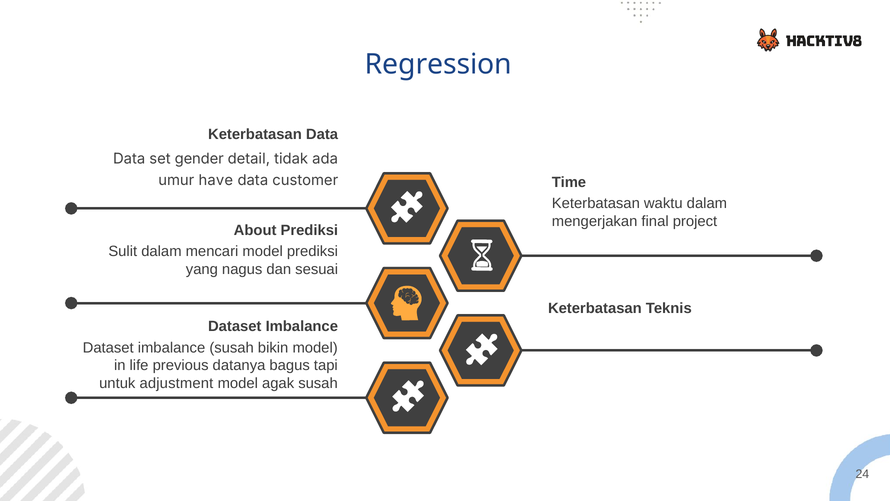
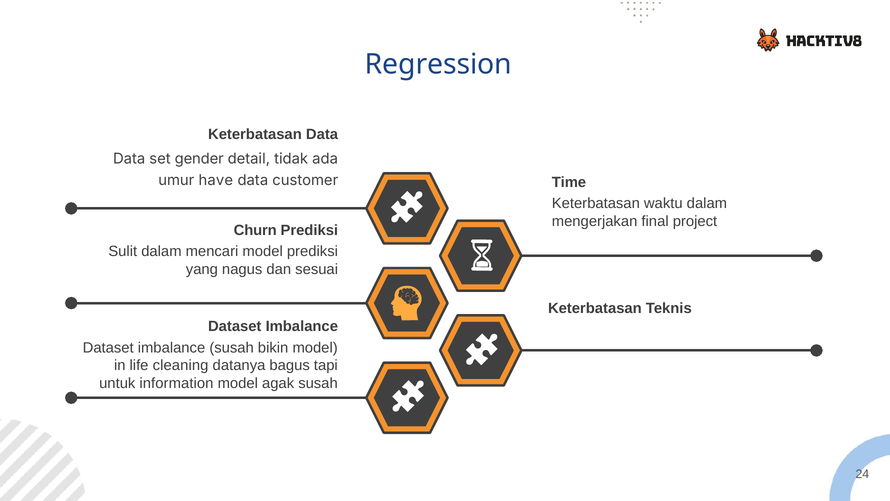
About: About -> Churn
previous: previous -> cleaning
adjustment: adjustment -> information
